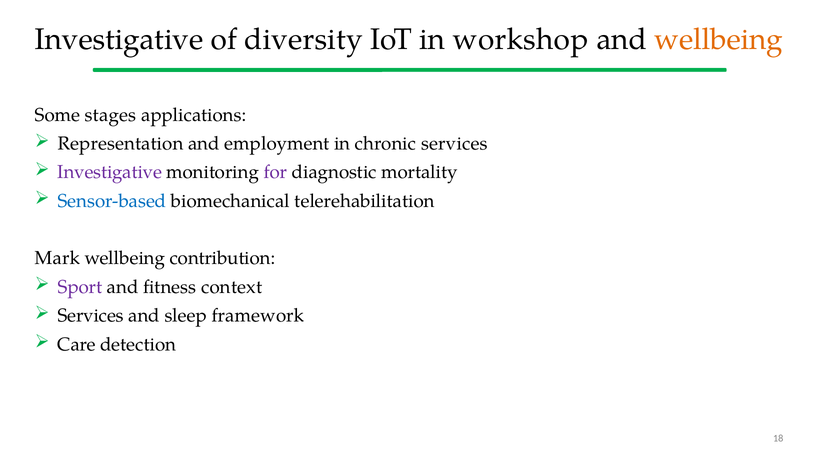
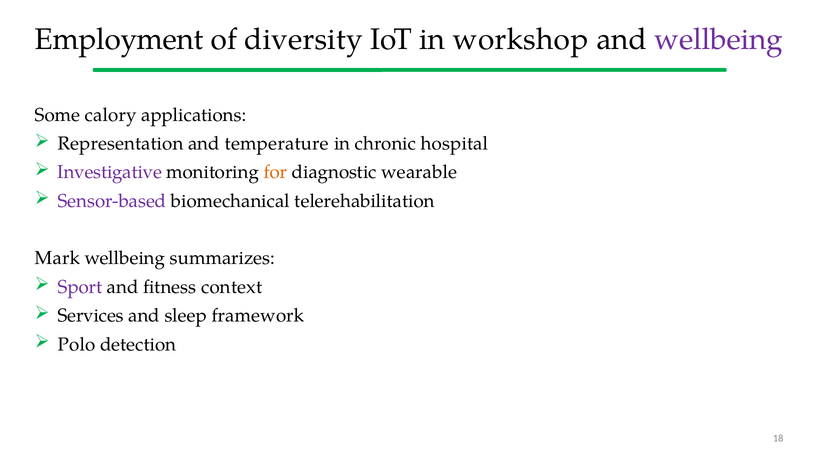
Investigative at (119, 39): Investigative -> Employment
wellbeing at (719, 39) colour: orange -> purple
stages: stages -> calory
employment: employment -> temperature
chronic services: services -> hospital
for colour: purple -> orange
mortality: mortality -> wearable
Sensor-based colour: blue -> purple
contribution: contribution -> summarizes
Care: Care -> Polo
